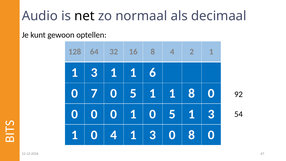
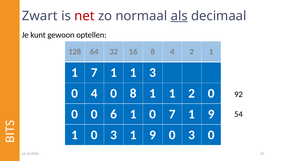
Audio: Audio -> Zwart
net colour: black -> red
als underline: none -> present
3 at (94, 73): 3 -> 7
1 6: 6 -> 3
0 7: 7 -> 4
5 at (133, 93): 5 -> 8
1 8: 8 -> 2
0 at (114, 114): 0 -> 6
1 0 5: 5 -> 7
3 at (211, 114): 3 -> 9
1 0 4: 4 -> 3
3 at (153, 135): 3 -> 9
8 at (192, 135): 8 -> 3
